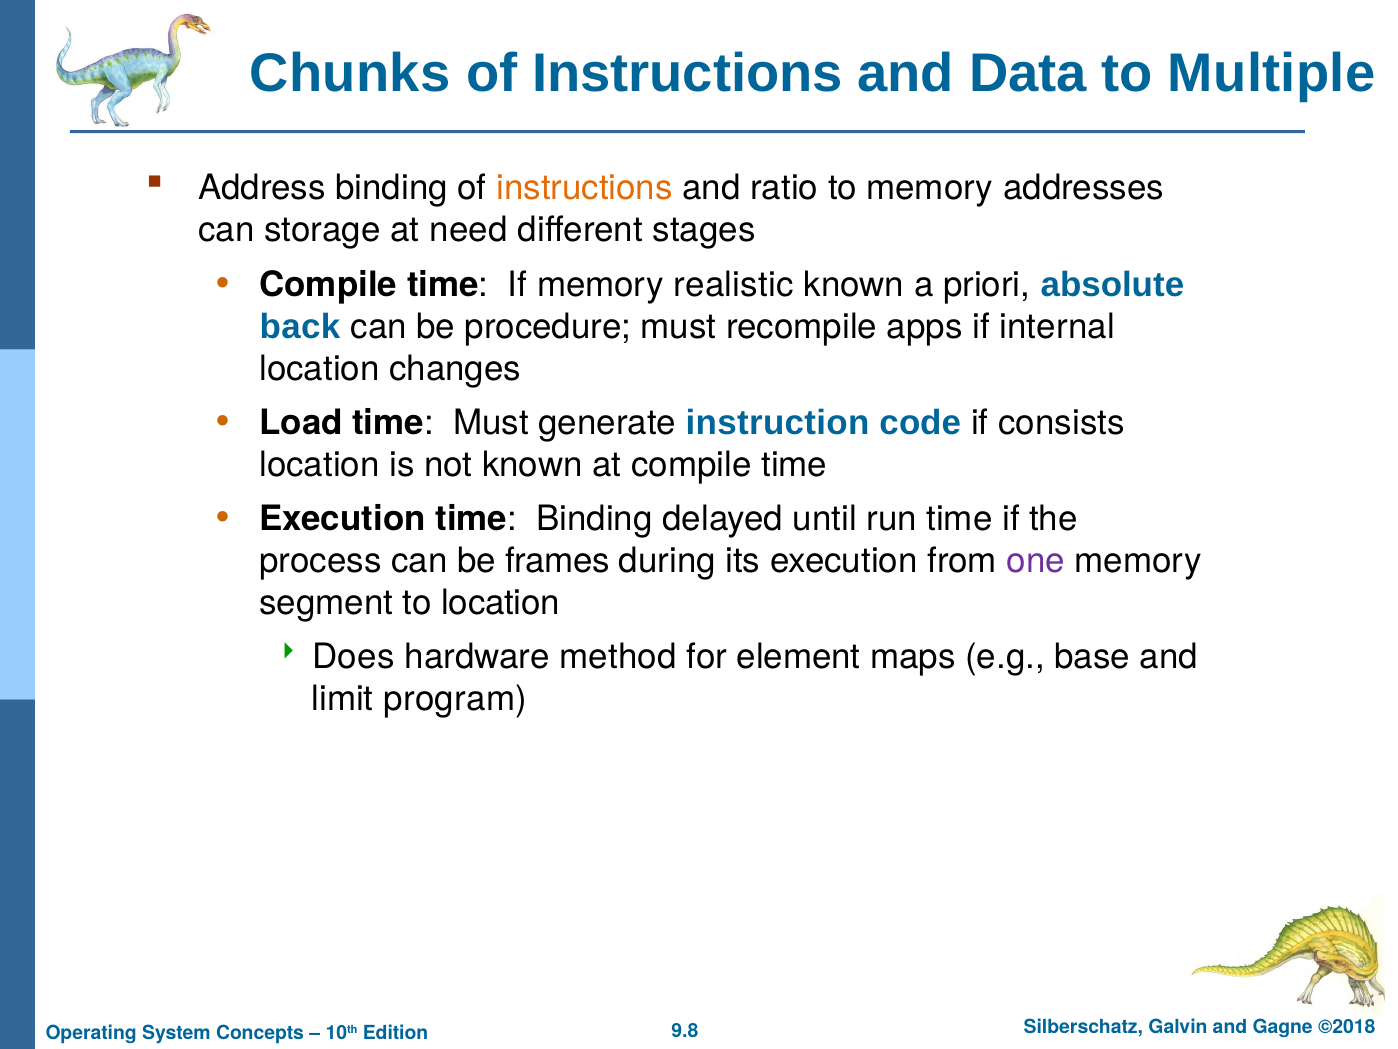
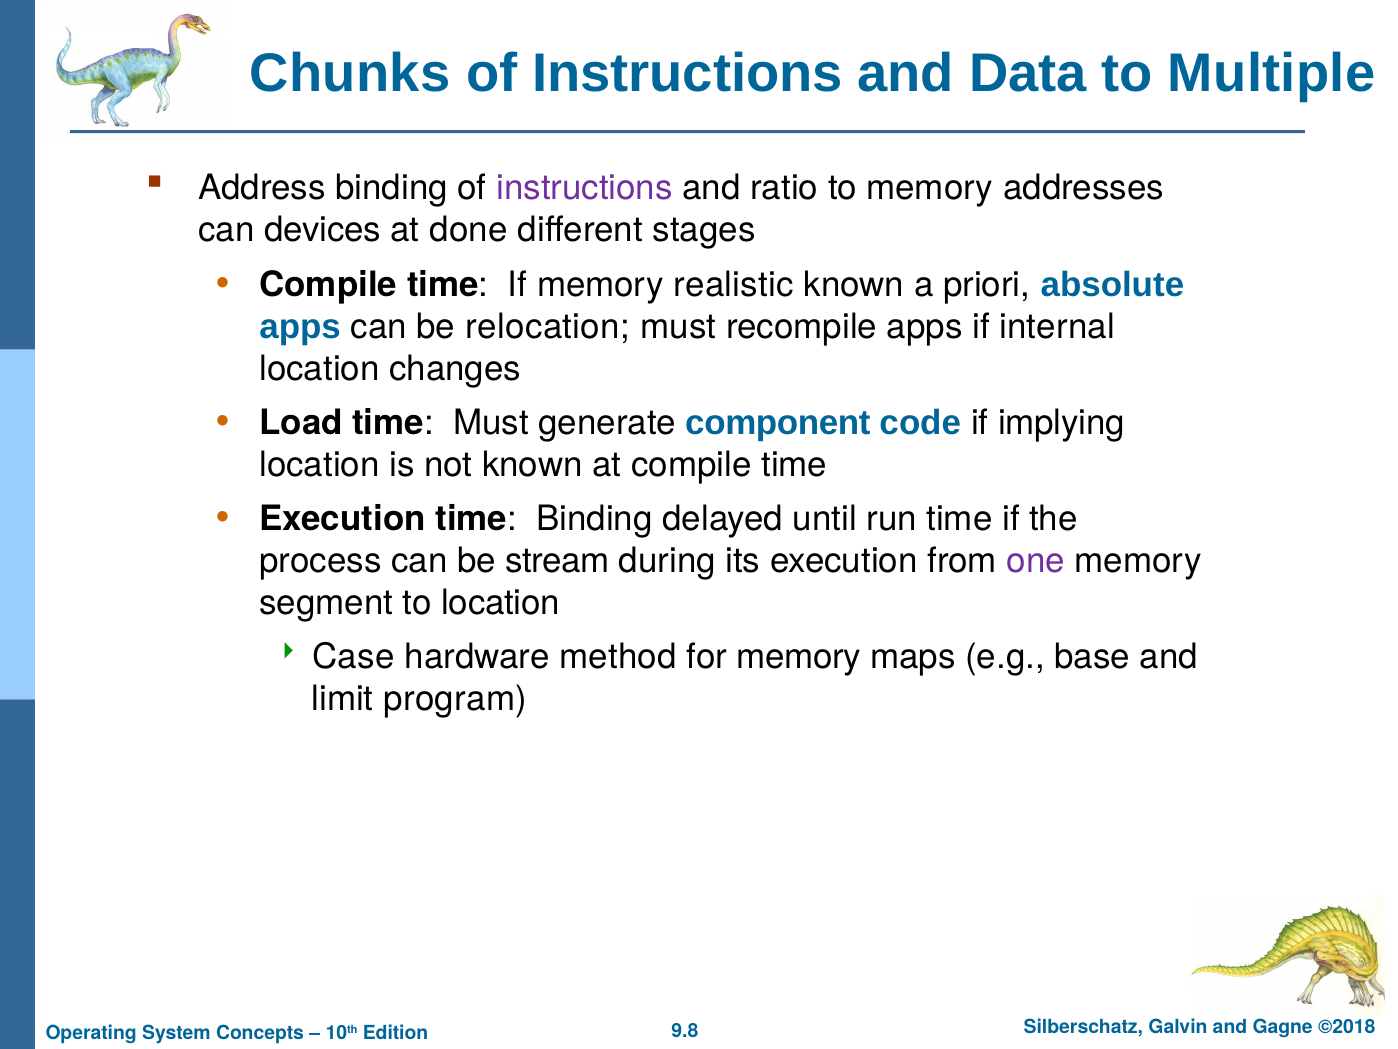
instructions at (585, 188) colour: orange -> purple
storage: storage -> devices
need: need -> done
back at (300, 326): back -> apps
procedure: procedure -> relocation
instruction: instruction -> component
consists: consists -> implying
frames: frames -> stream
Does: Does -> Case
for element: element -> memory
